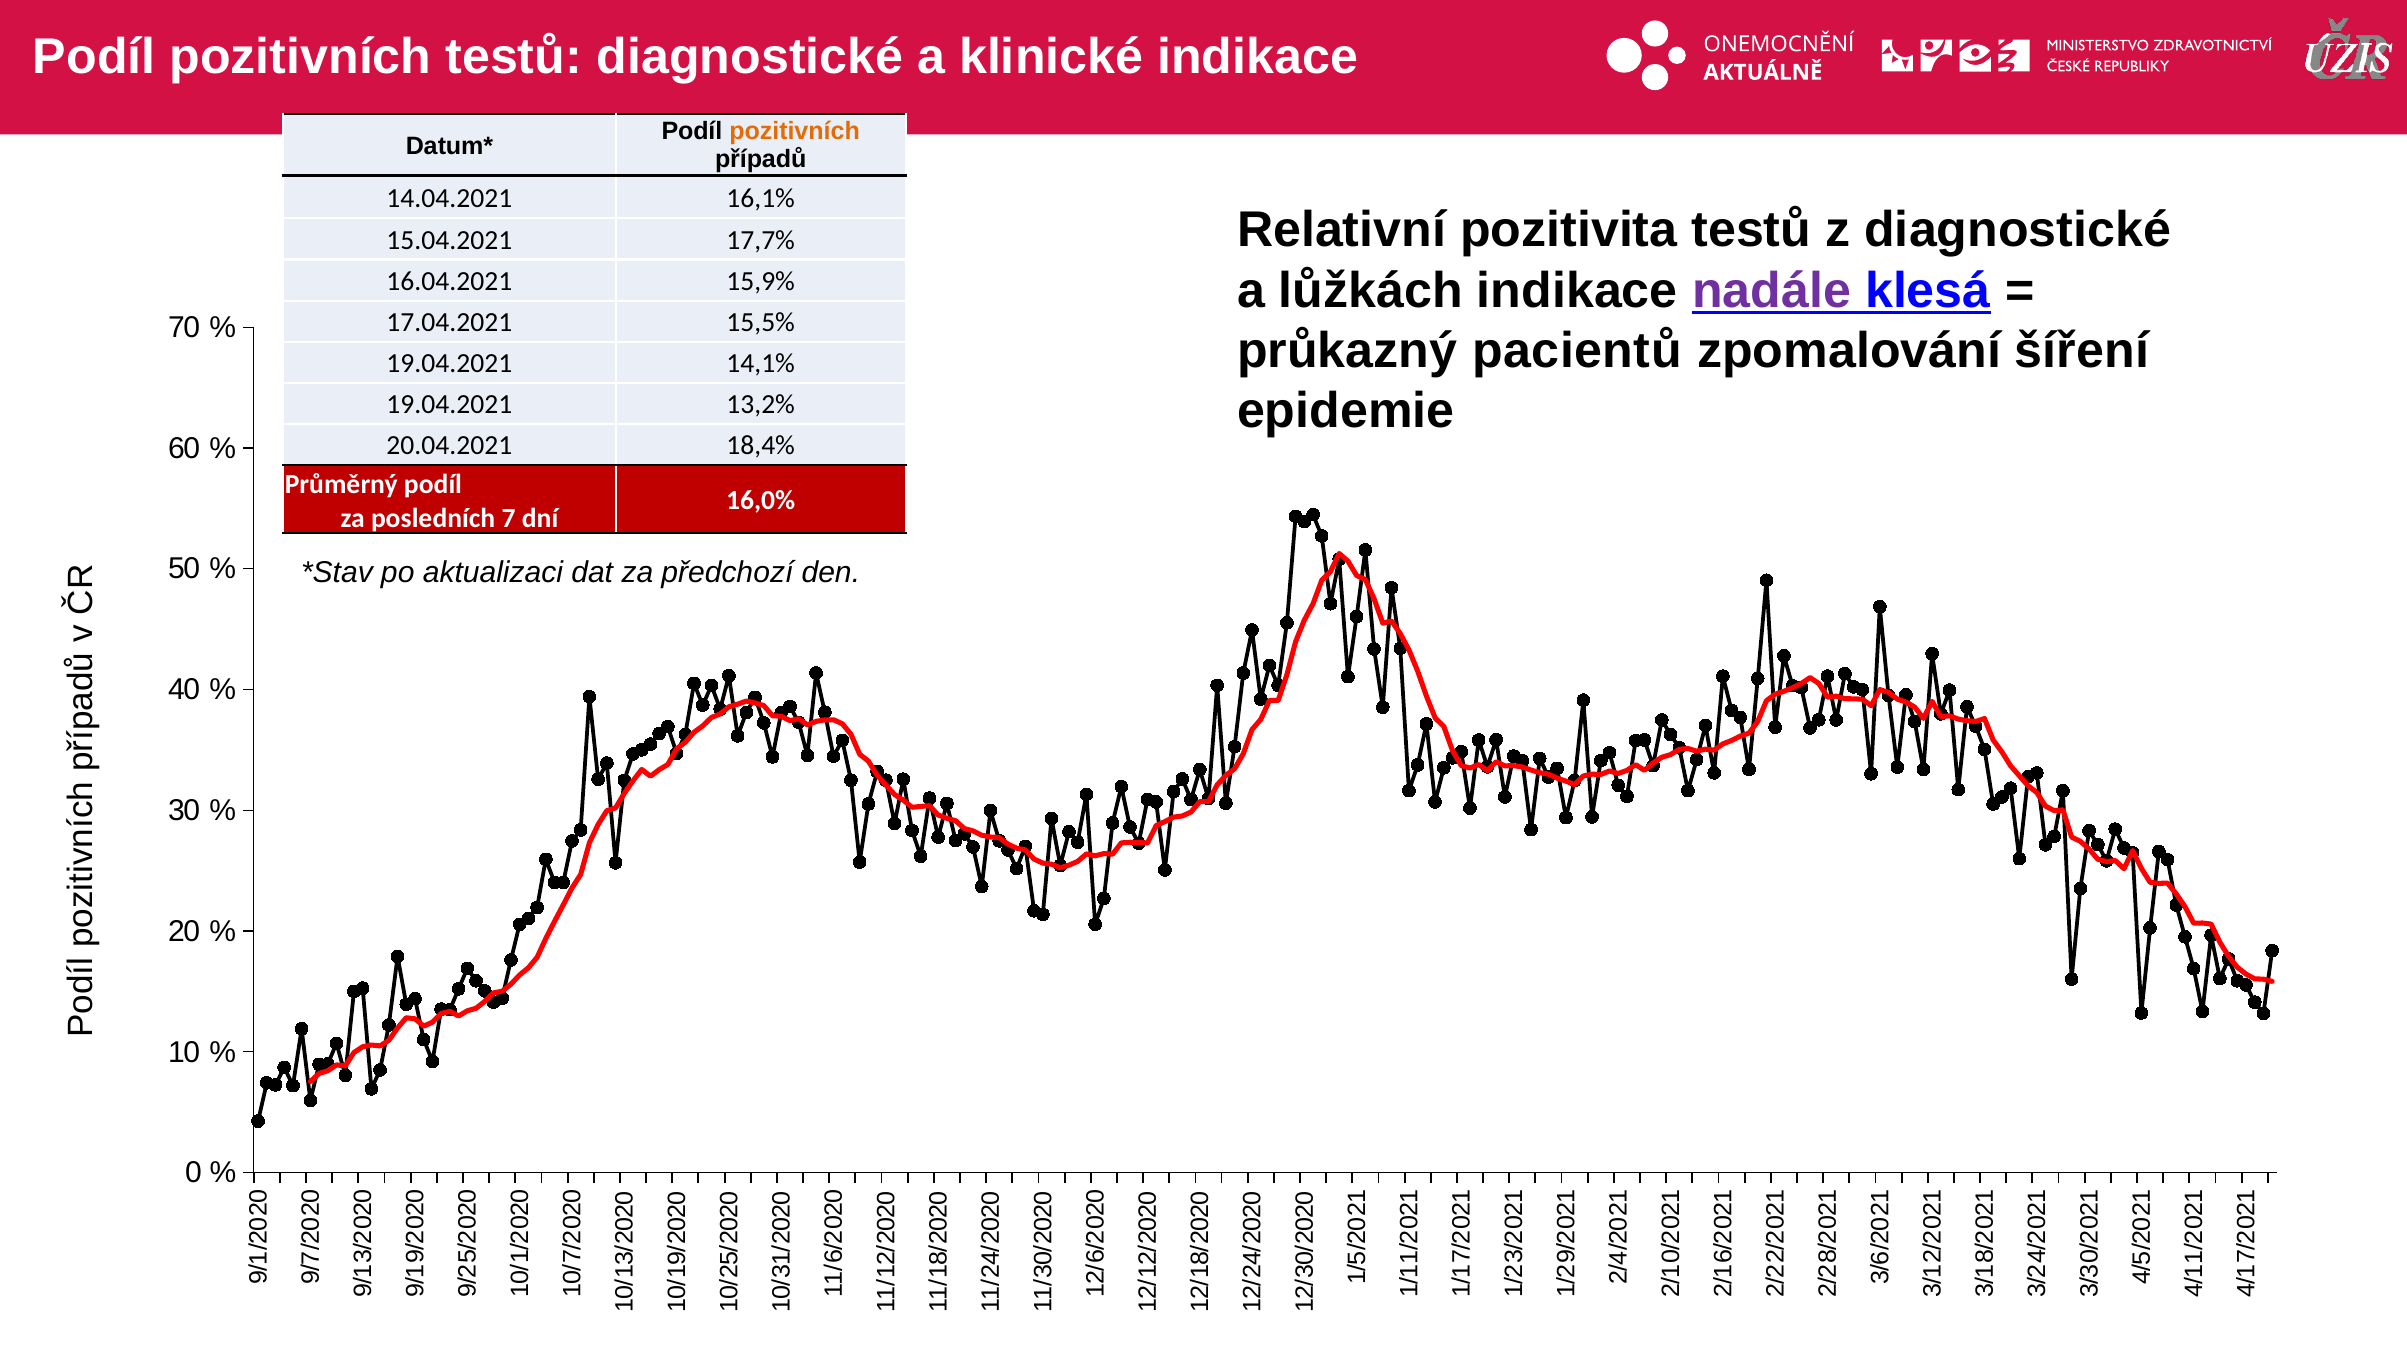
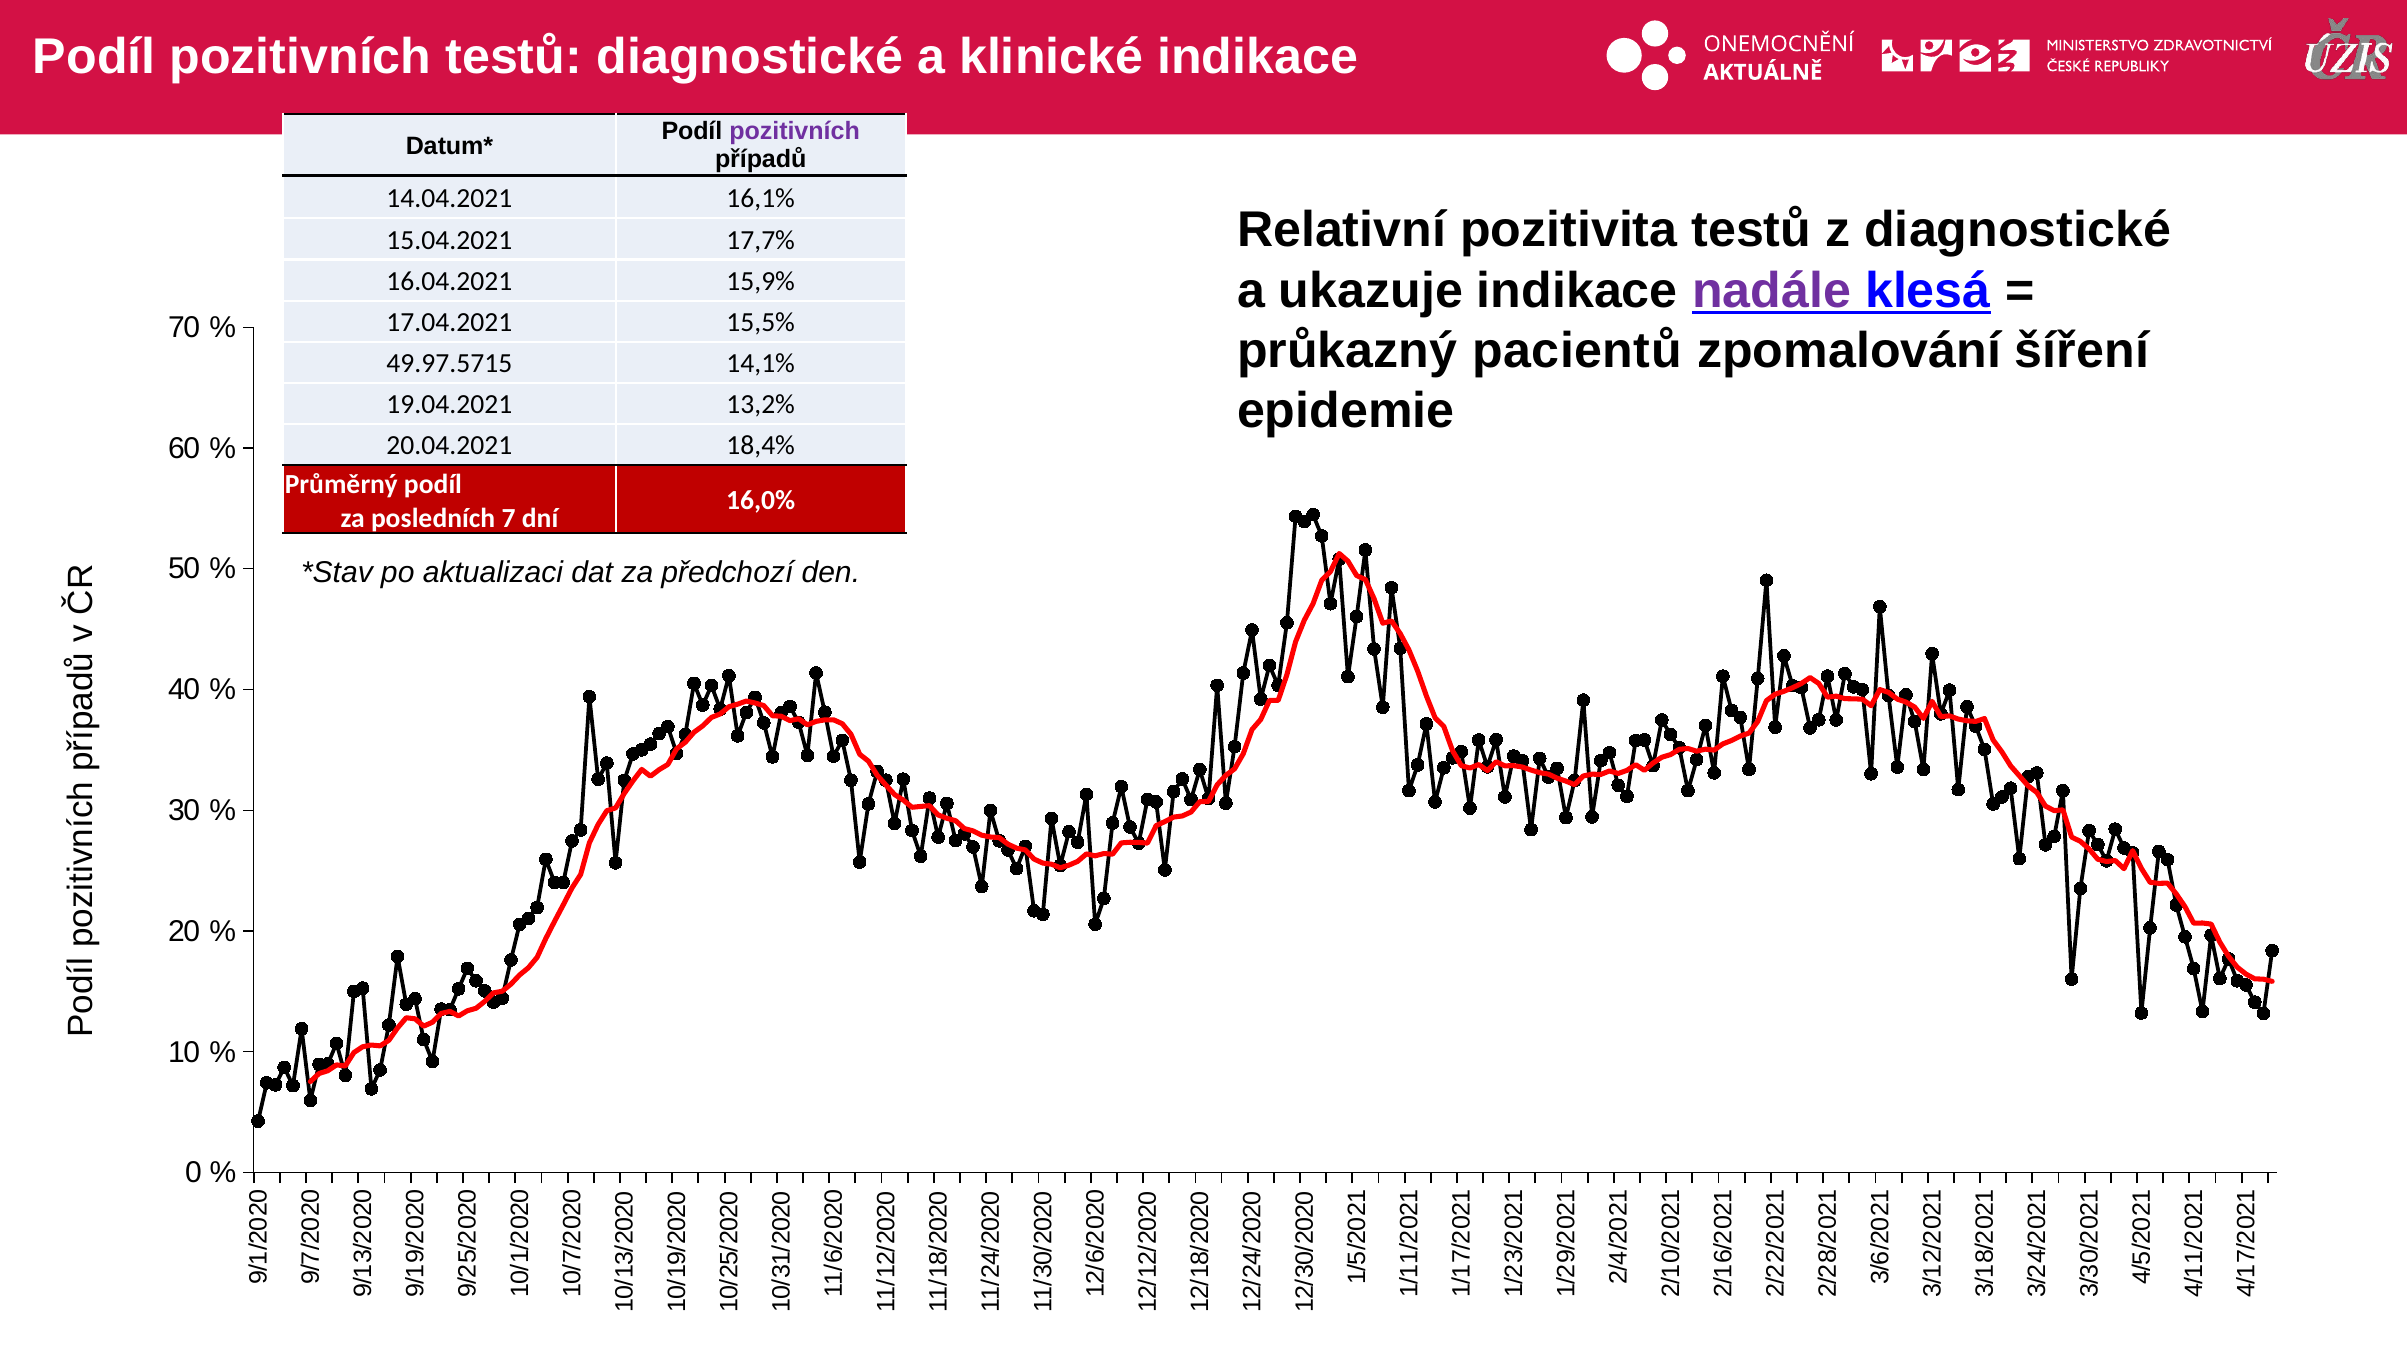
pozitivních at (795, 132) colour: orange -> purple
lůžkách: lůžkách -> ukazuje
19.04.2021 at (449, 363): 19.04.2021 -> 49.97.5715
